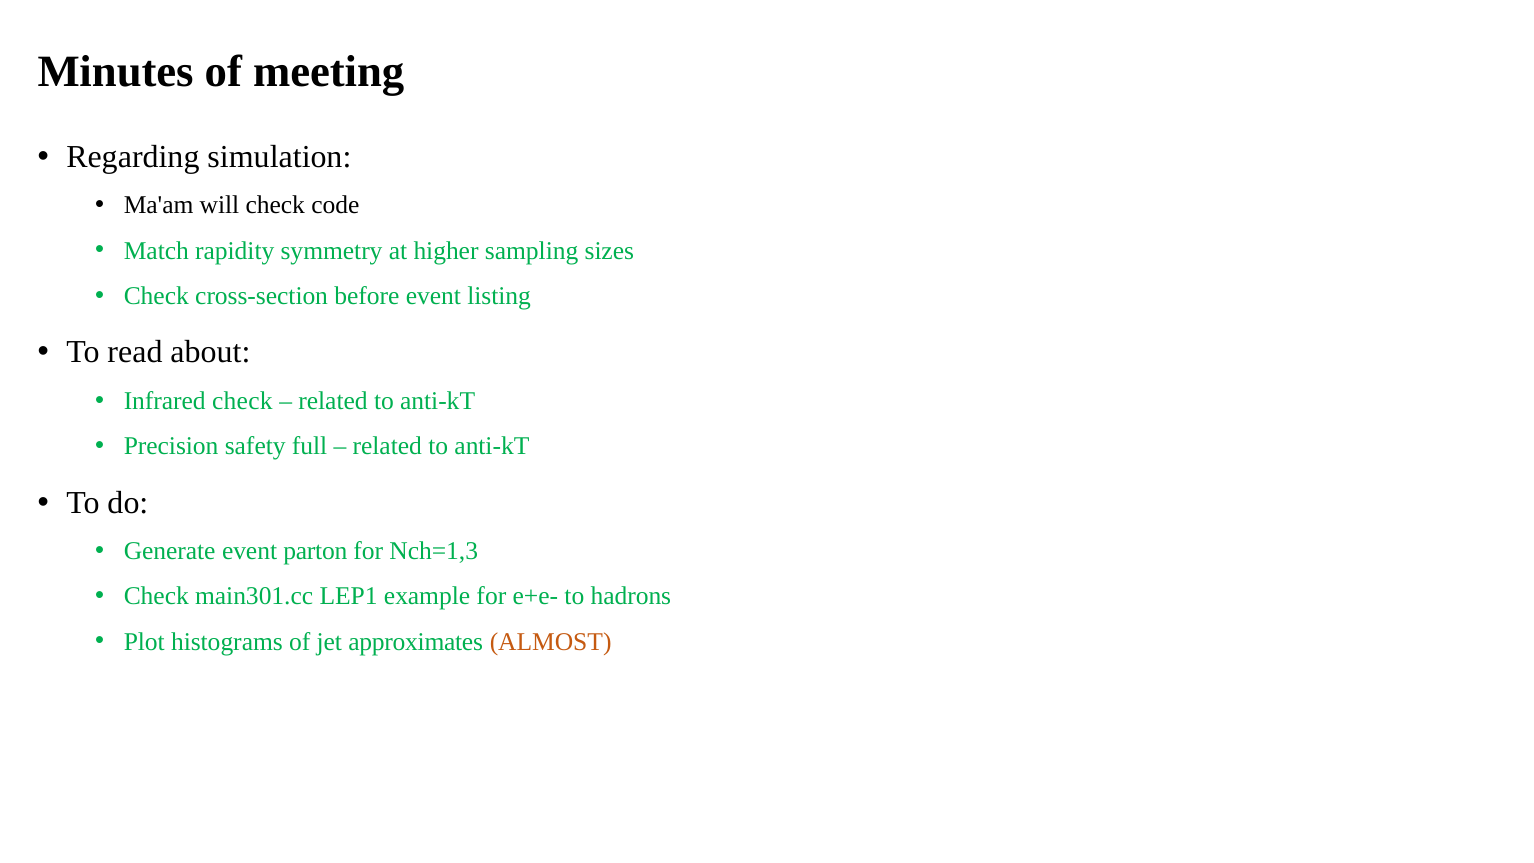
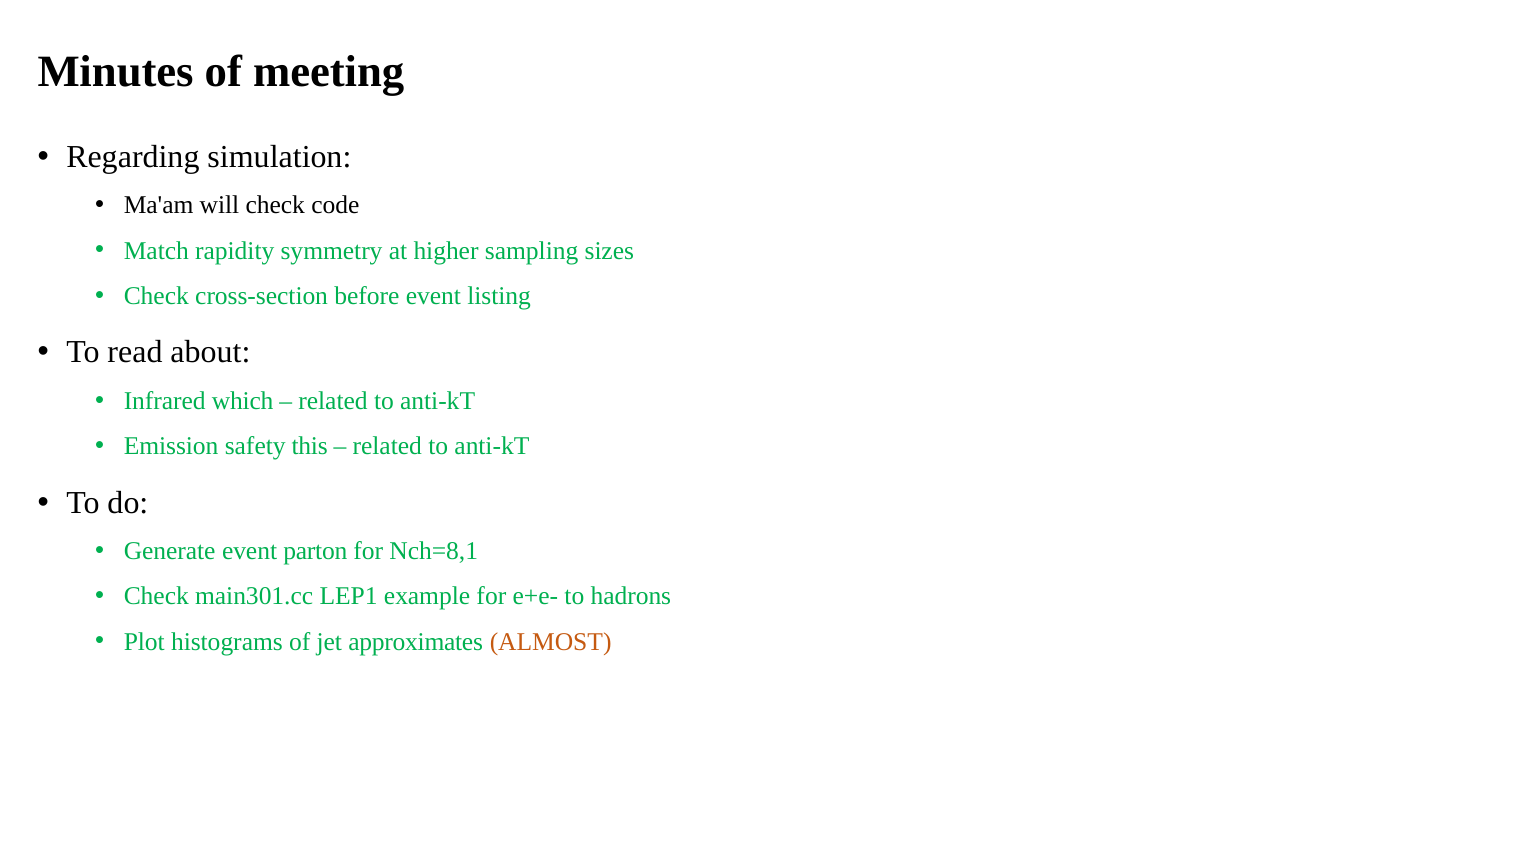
Infrared check: check -> which
Precision: Precision -> Emission
full: full -> this
Nch=1,3: Nch=1,3 -> Nch=8,1
